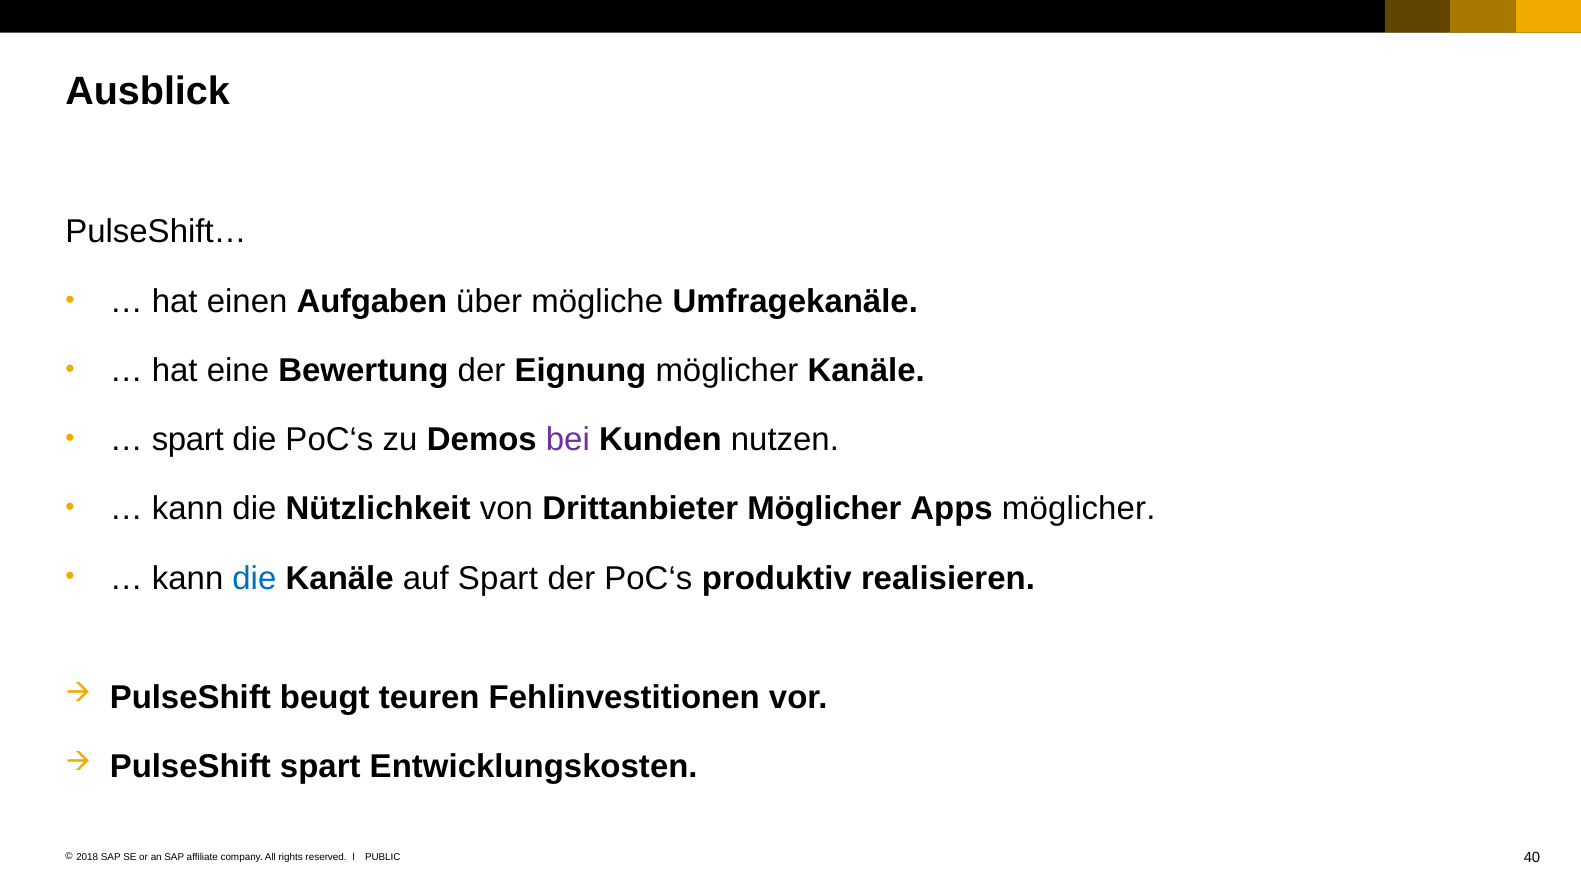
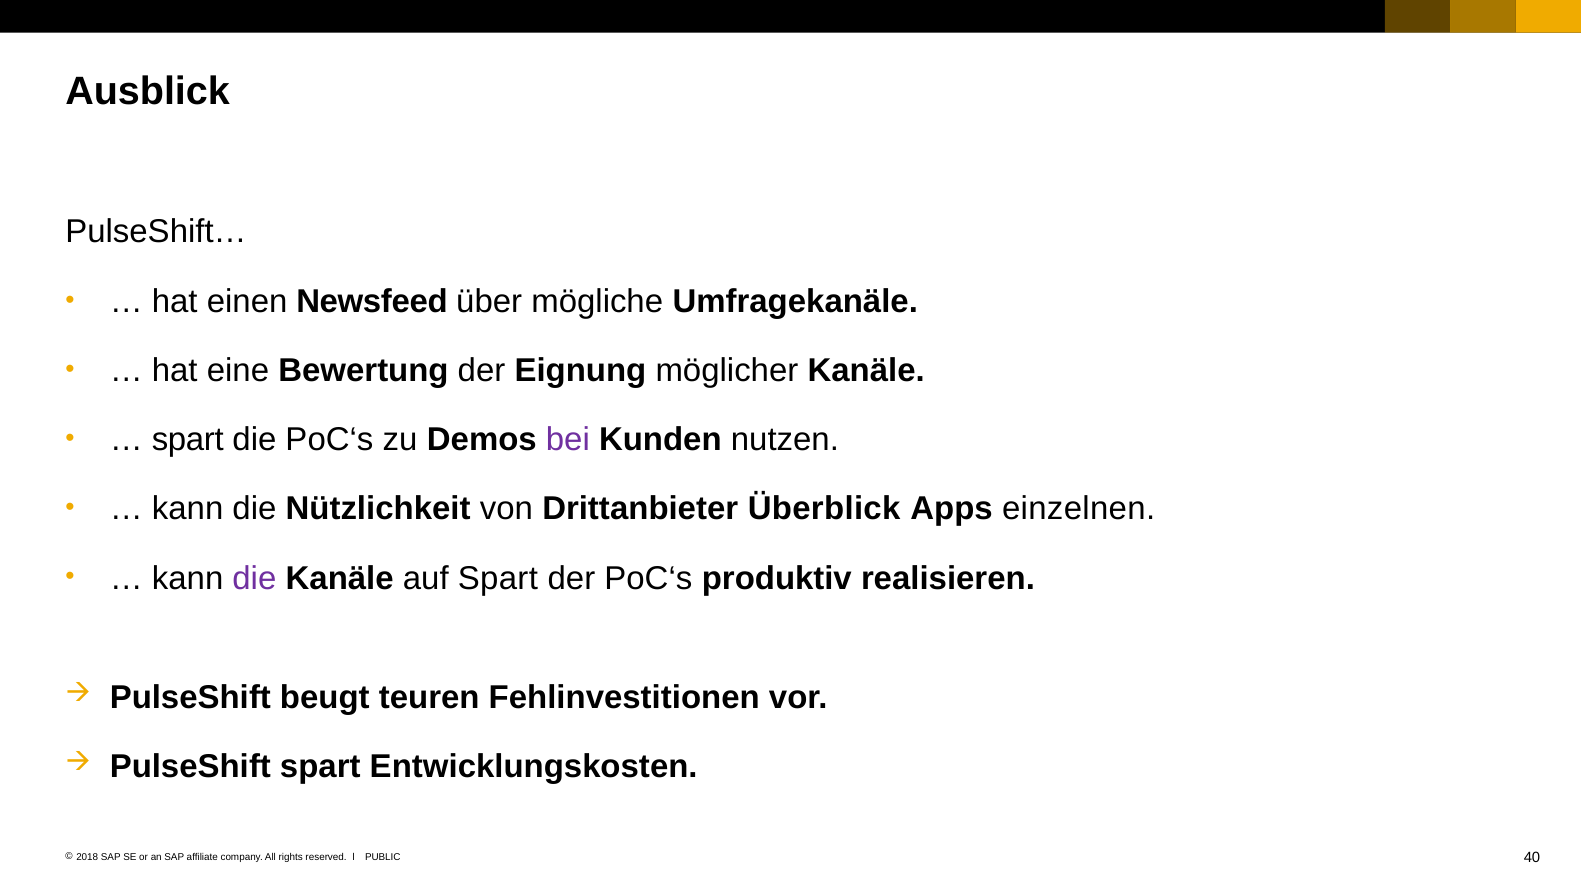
Aufgaben: Aufgaben -> Newsfeed
Drittanbieter Möglicher: Möglicher -> Überblick
Apps möglicher: möglicher -> einzelnen
die at (254, 578) colour: blue -> purple
